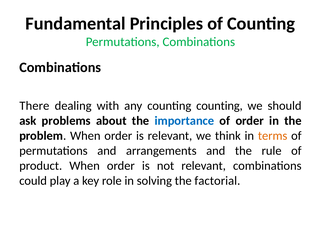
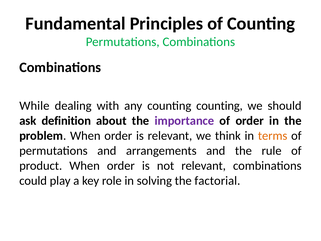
There: There -> While
problems: problems -> definition
importance colour: blue -> purple
